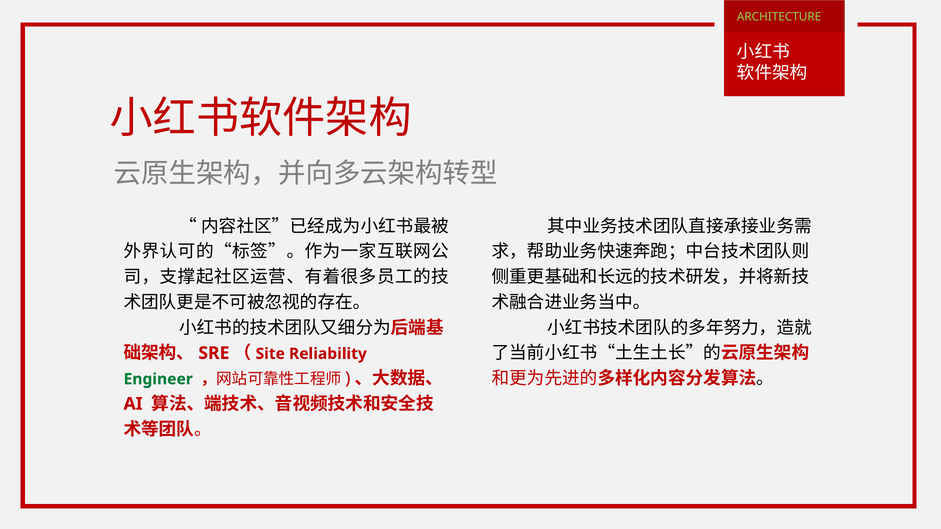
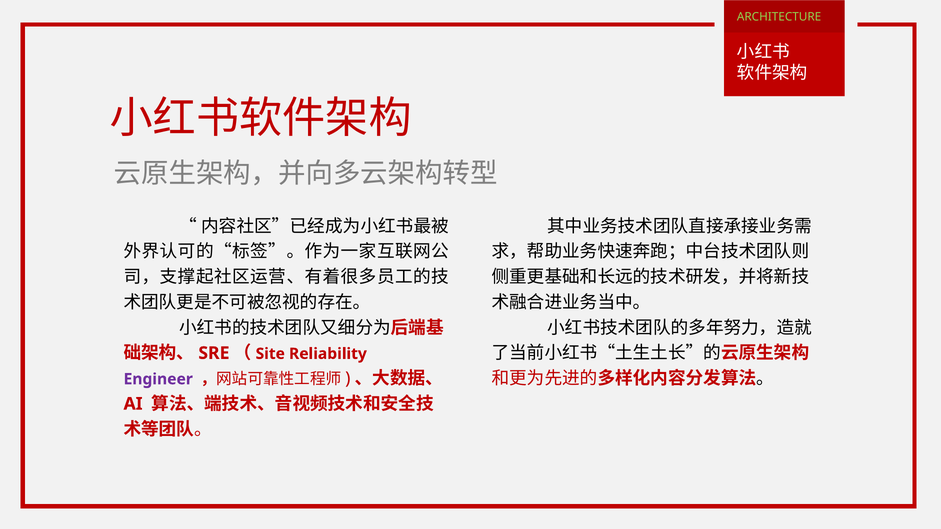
Engineer colour: green -> purple
